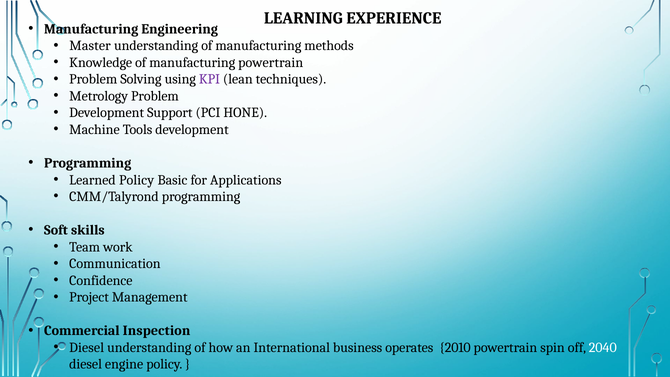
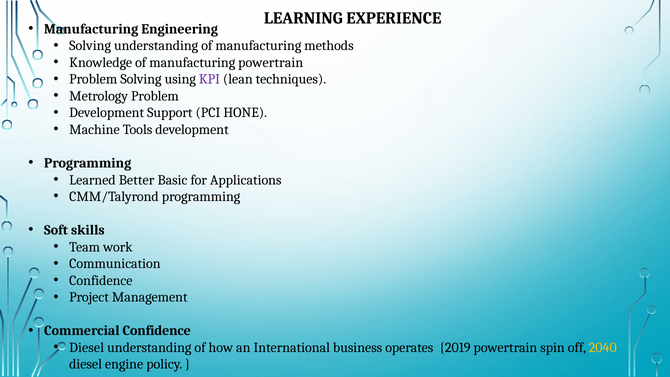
Master at (90, 46): Master -> Solving
Learned Policy: Policy -> Better
Commercial Inspection: Inspection -> Confidence
2010: 2010 -> 2019
2040 colour: white -> yellow
